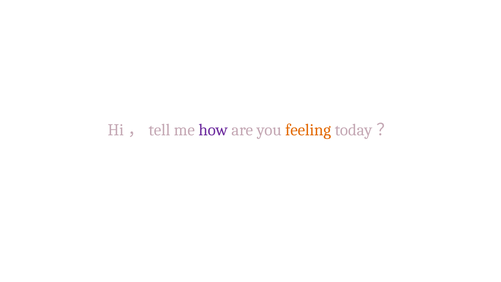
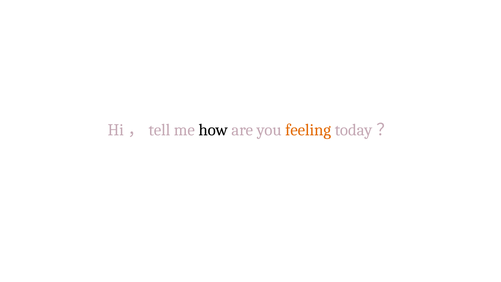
how colour: purple -> black
